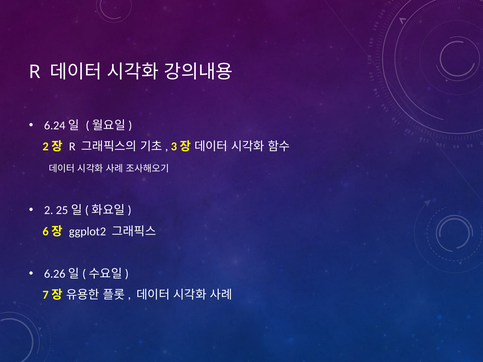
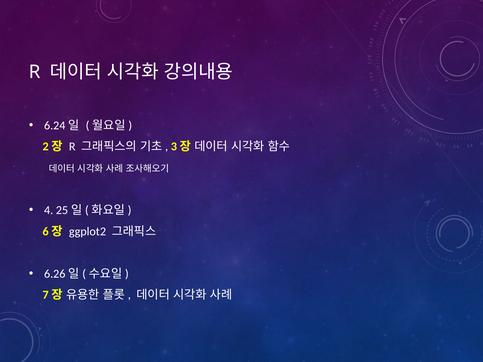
2: 2 -> 4
